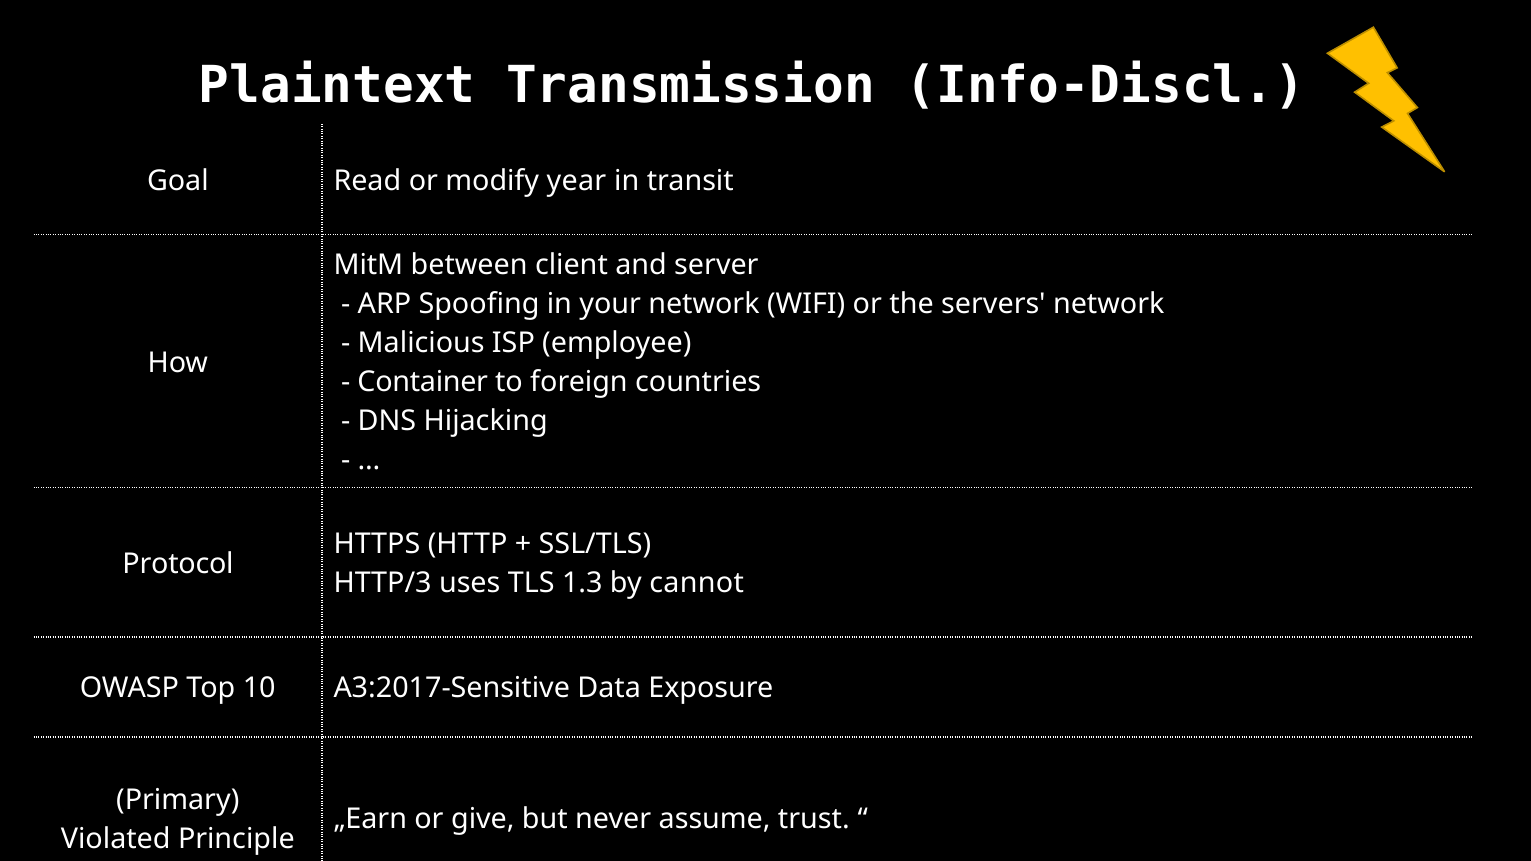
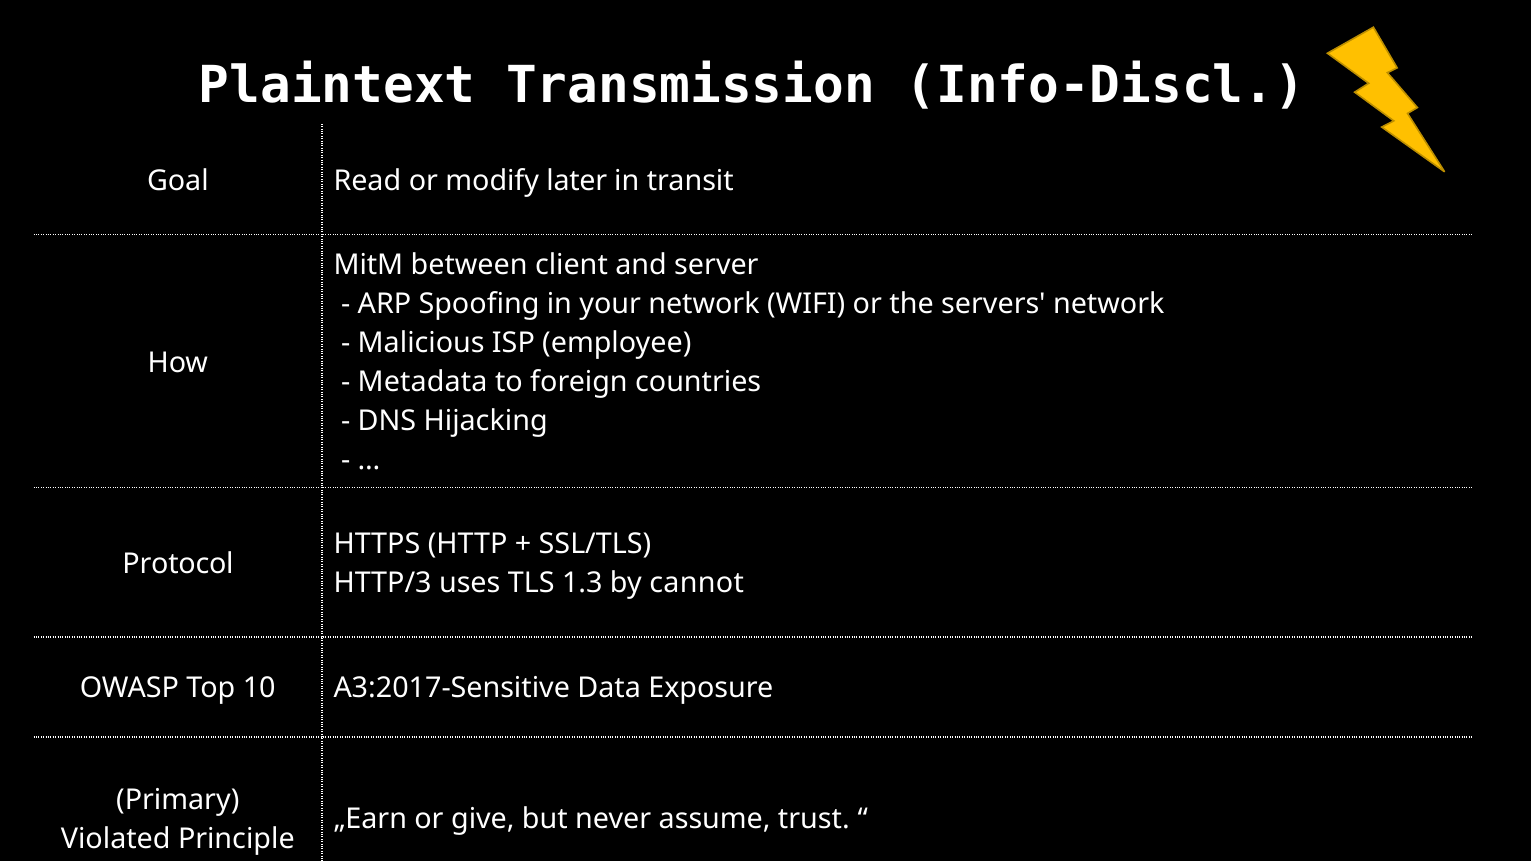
year: year -> later
Container: Container -> Metadata
